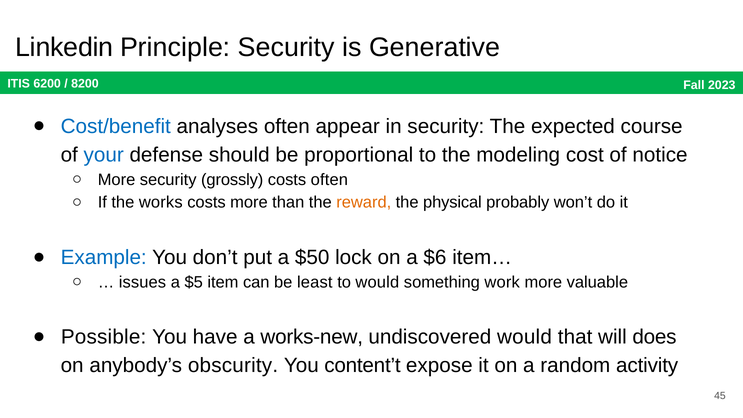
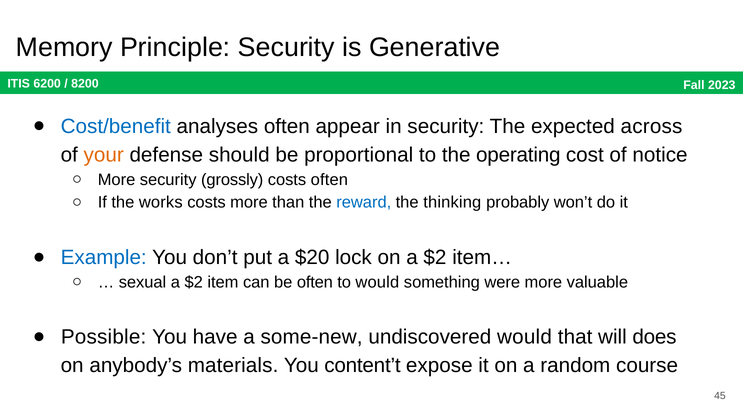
Linkedin: Linkedin -> Memory
course: course -> across
your colour: blue -> orange
modeling: modeling -> operating
reward colour: orange -> blue
physical: physical -> thinking
$50: $50 -> $20
on a $6: $6 -> $2
issues: issues -> sexual
$5 at (194, 282): $5 -> $2
be least: least -> often
work: work -> were
works-new: works-new -> some-new
obscurity: obscurity -> materials
activity: activity -> course
